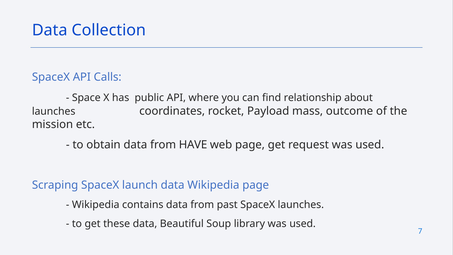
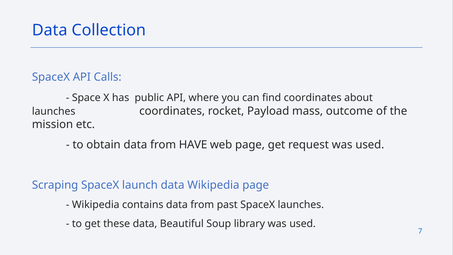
find relationship: relationship -> coordinates
